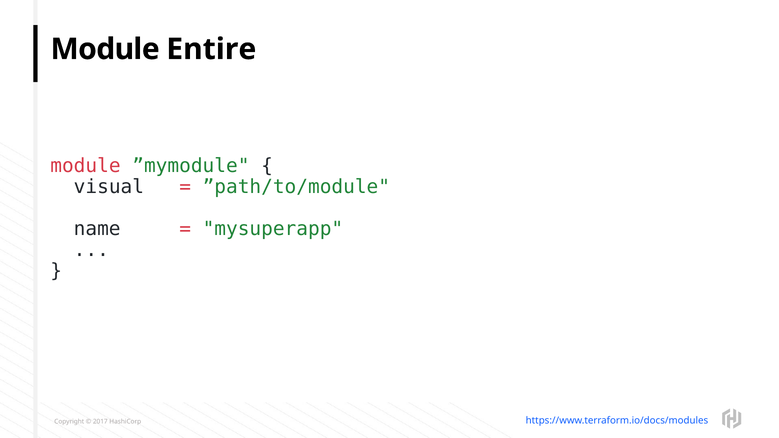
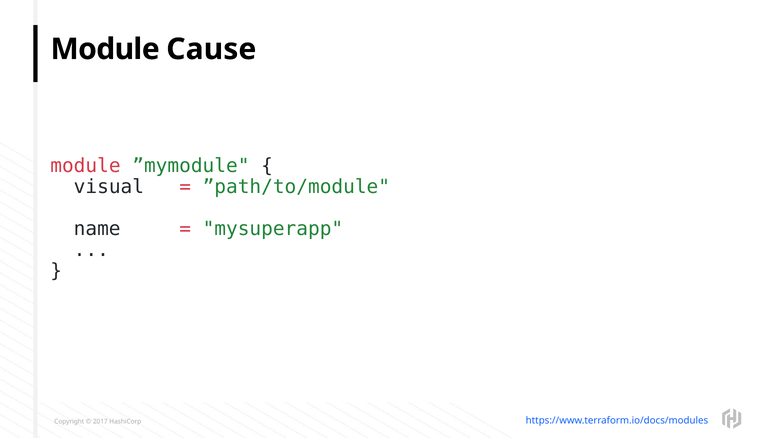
Entire: Entire -> Cause
